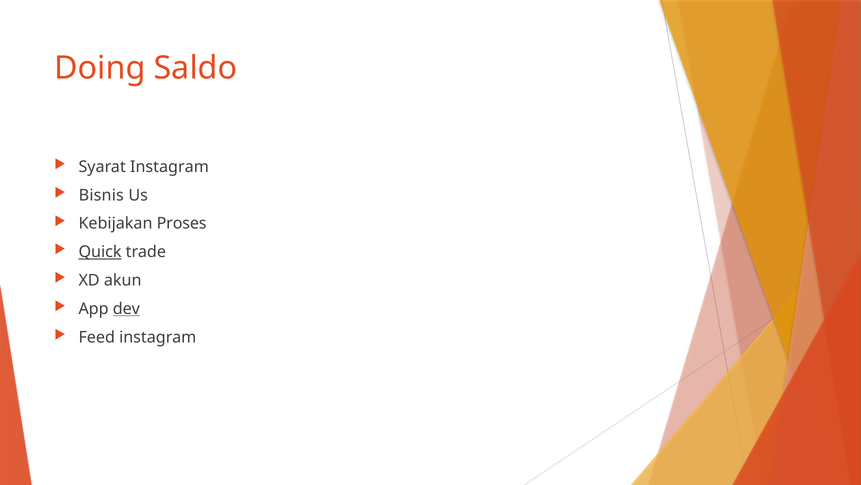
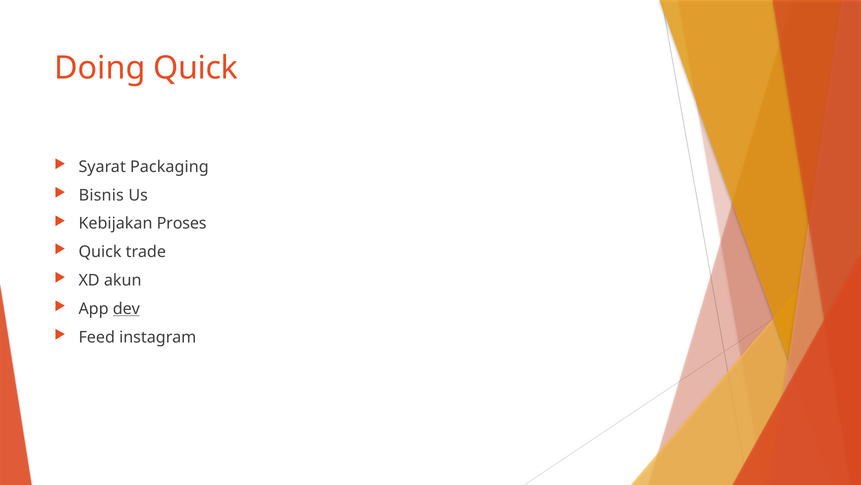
Doing Saldo: Saldo -> Quick
Syarat Instagram: Instagram -> Packaging
Quick at (100, 252) underline: present -> none
